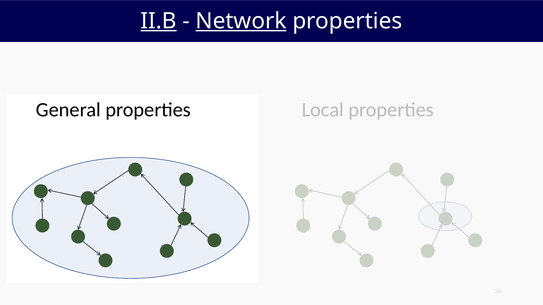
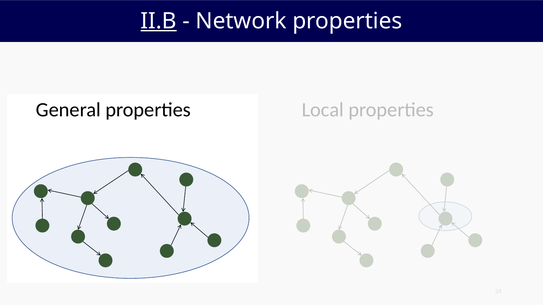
Network underline: present -> none
